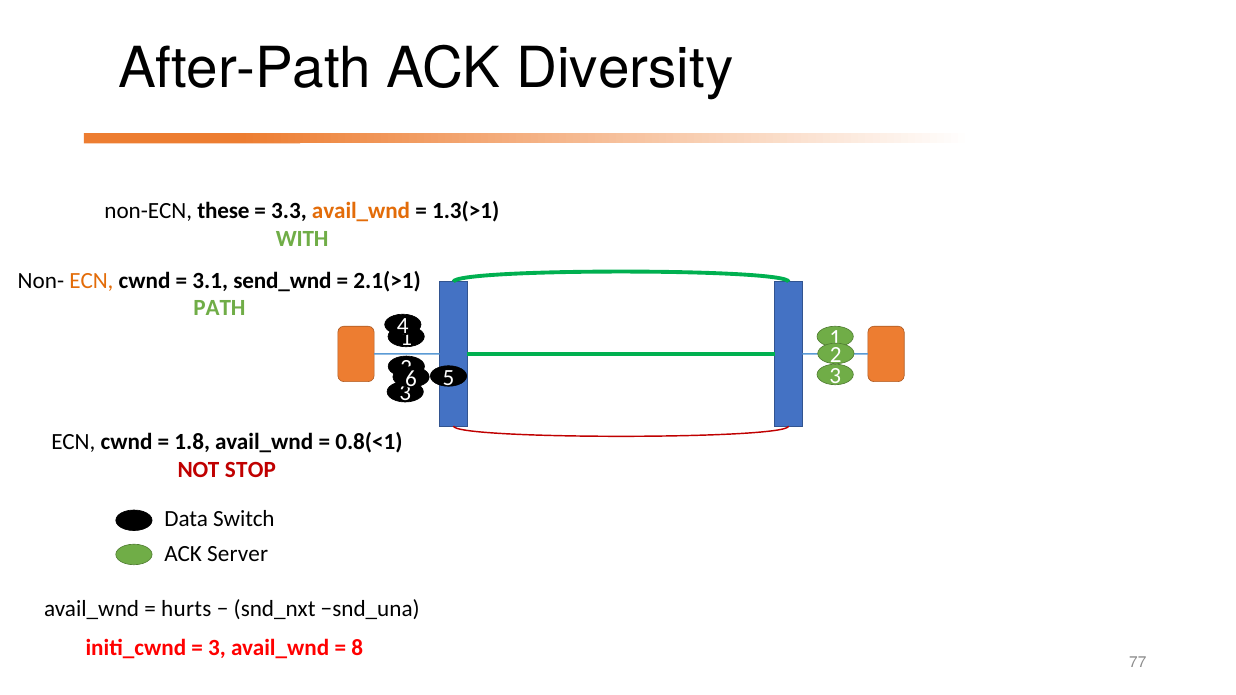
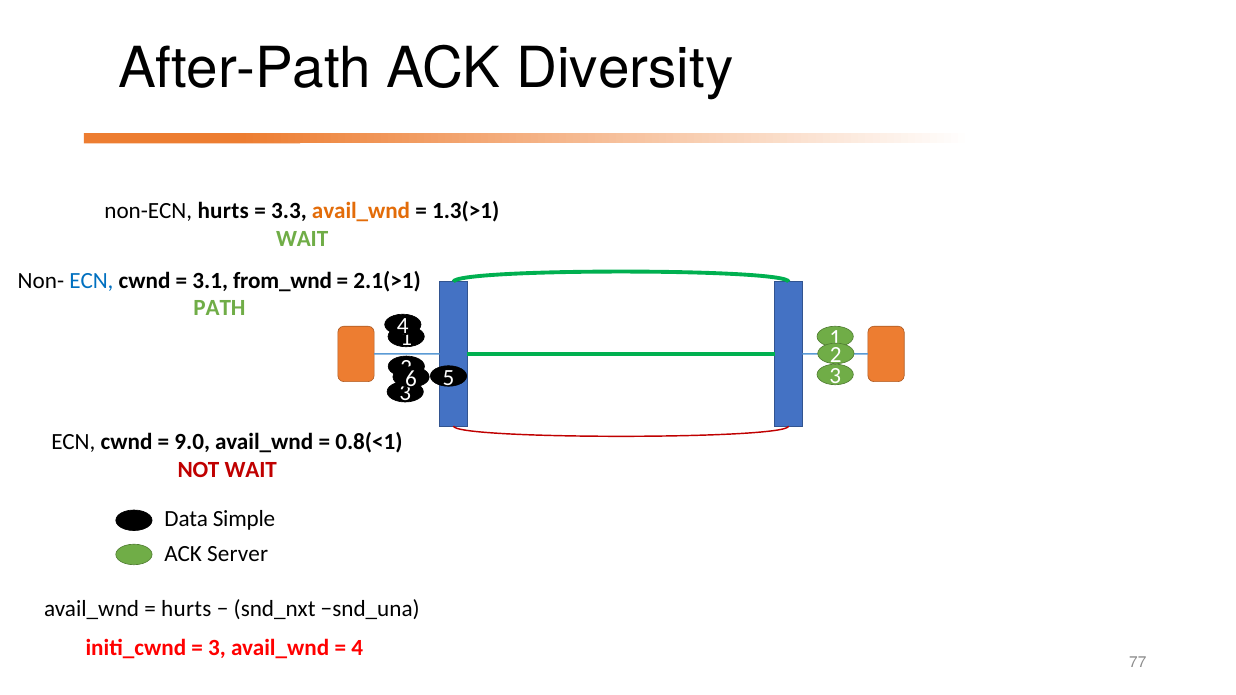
non-ECN these: these -> hurts
WITH at (302, 238): WITH -> WAIT
ECN at (91, 281) colour: orange -> blue
send_wnd: send_wnd -> from_wnd
1.8: 1.8 -> 9.0
NOT STOP: STOP -> WAIT
Switch: Switch -> Simple
8 at (357, 648): 8 -> 4
